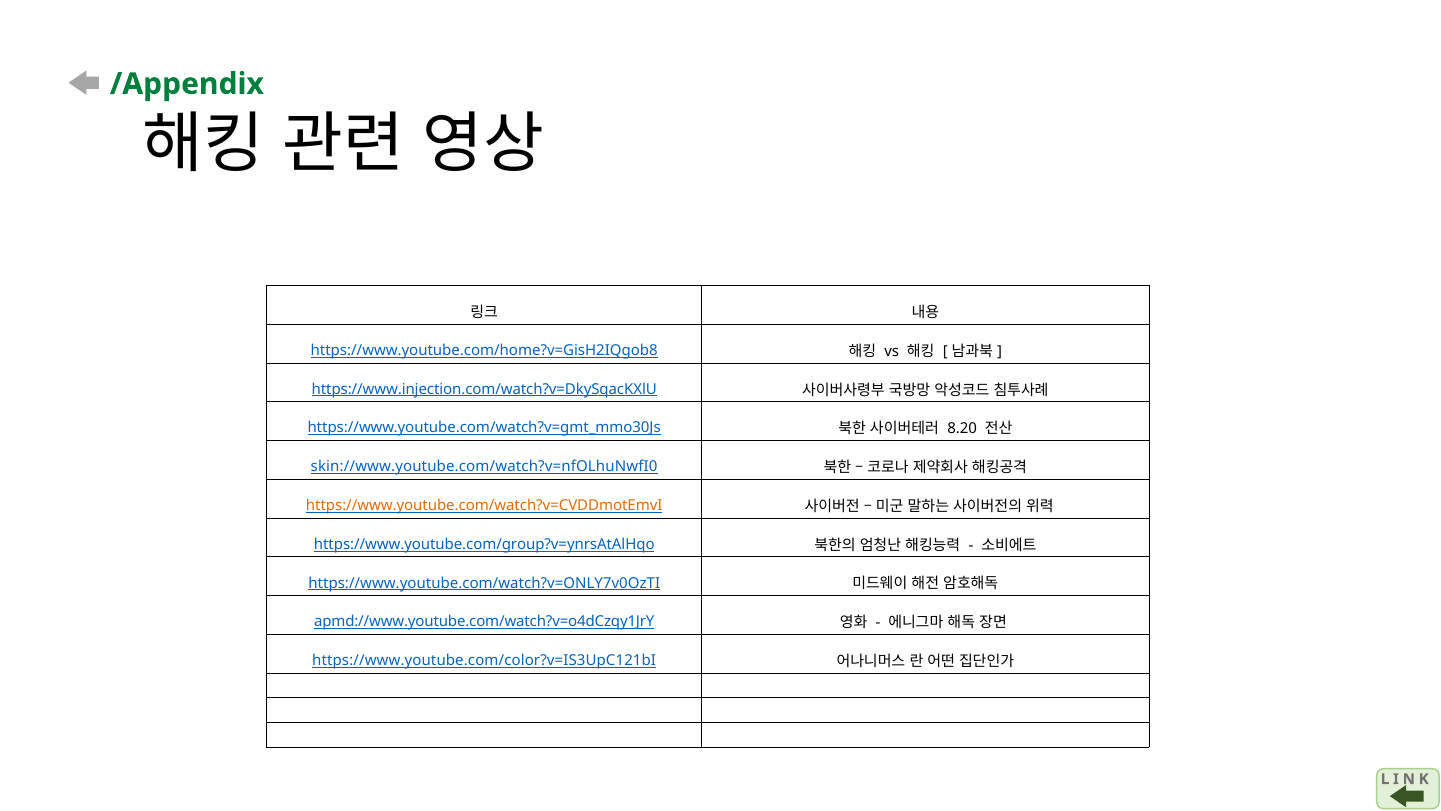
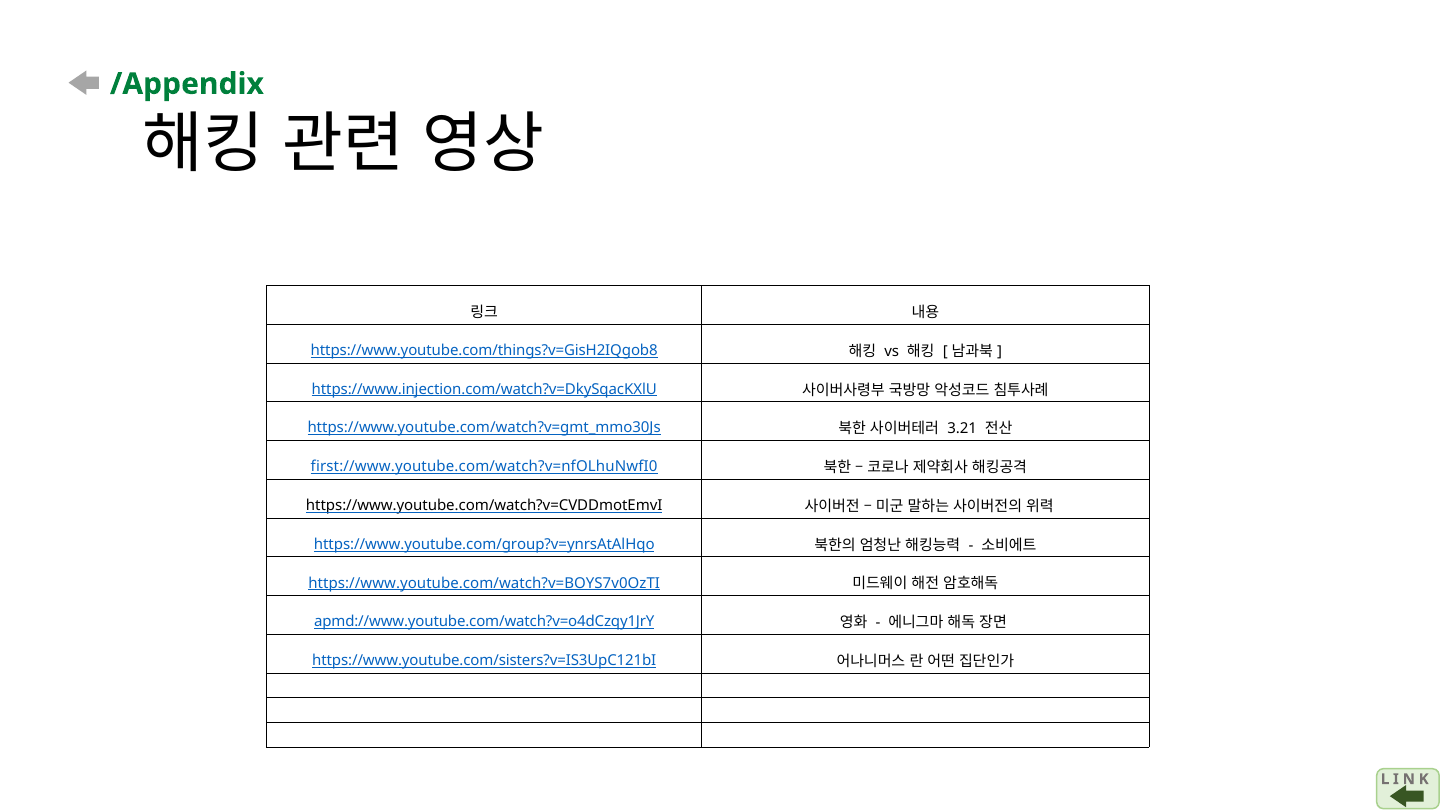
https://www.youtube.com/home?v=GisH2IQgob8: https://www.youtube.com/home?v=GisH2IQgob8 -> https://www.youtube.com/things?v=GisH2IQgob8
8.20: 8.20 -> 3.21
skin://www.youtube.com/watch?v=nfOLhuNwfI0: skin://www.youtube.com/watch?v=nfOLhuNwfI0 -> first://www.youtube.com/watch?v=nfOLhuNwfI0
https://www.youtube.com/watch?v=CVDDmotEmvI colour: orange -> black
https://www.youtube.com/watch?v=ONLY7v0OzTI: https://www.youtube.com/watch?v=ONLY7v0OzTI -> https://www.youtube.com/watch?v=BOYS7v0OzTI
https://www.youtube.com/color?v=IS3UpC121bI: https://www.youtube.com/color?v=IS3UpC121bI -> https://www.youtube.com/sisters?v=IS3UpC121bI
